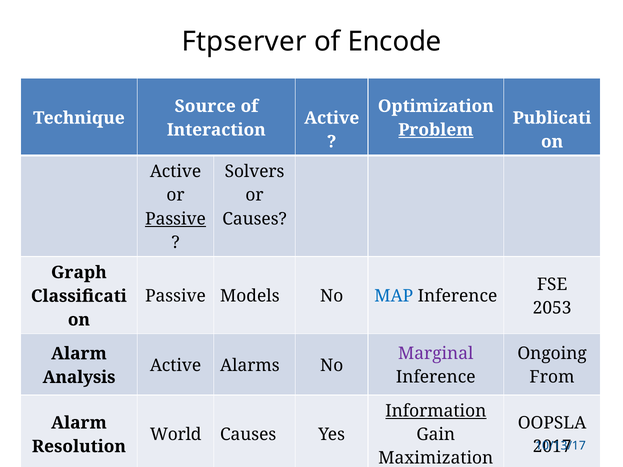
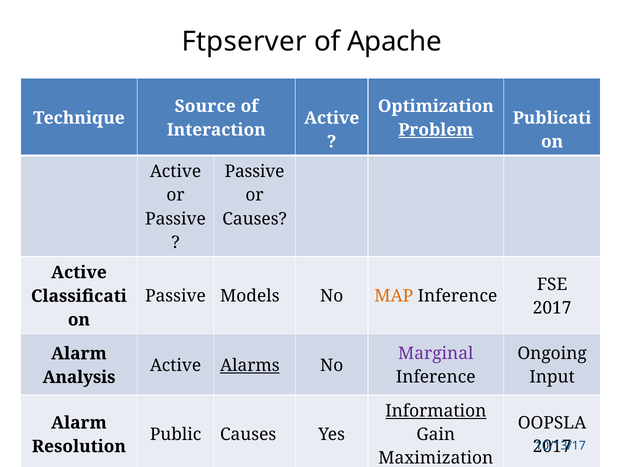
Encode: Encode -> Apache
Solvers at (255, 172): Solvers -> Passive
Passive at (176, 219) underline: present -> none
Graph at (79, 273): Graph -> Active
MAP colour: blue -> orange
2053 at (552, 308): 2053 -> 2017
Alarms underline: none -> present
From: From -> Input
World: World -> Public
